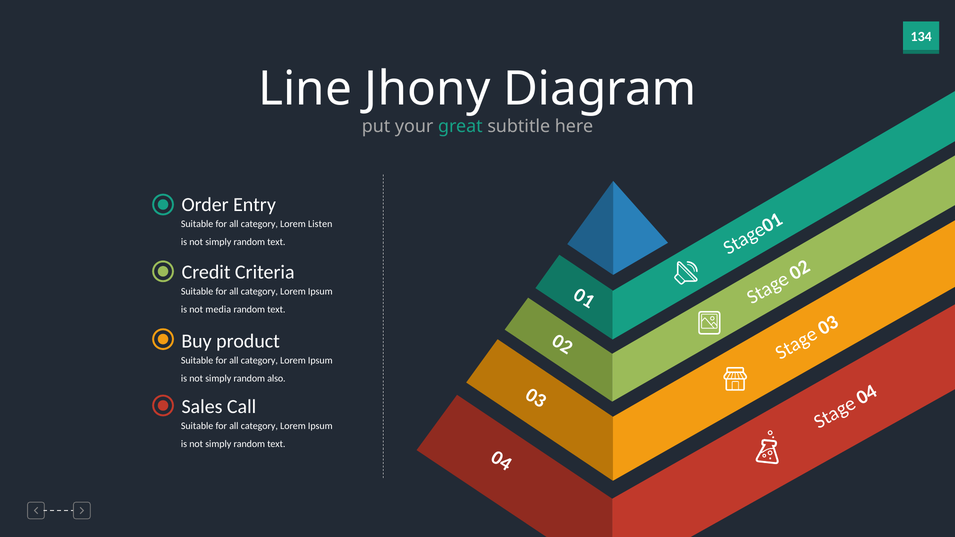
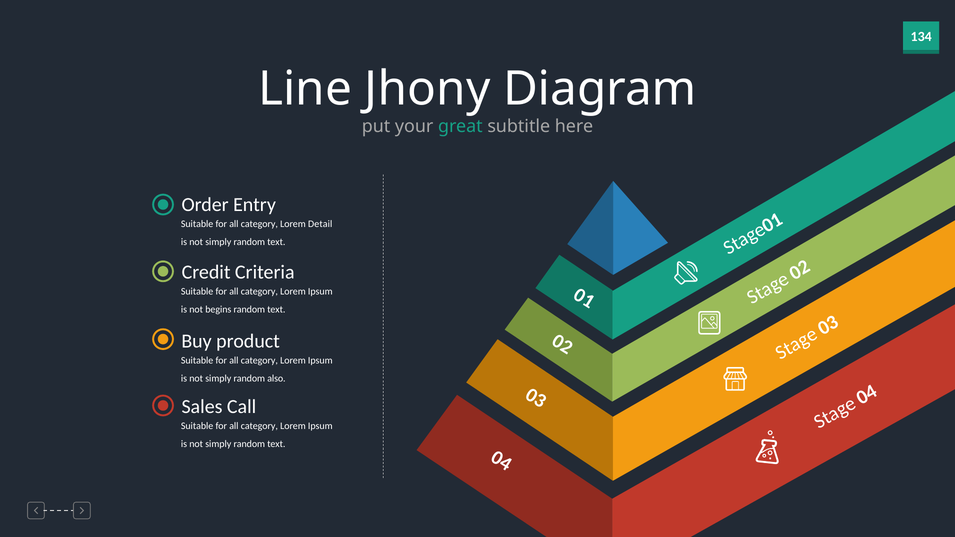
Listen: Listen -> Detail
media: media -> begins
